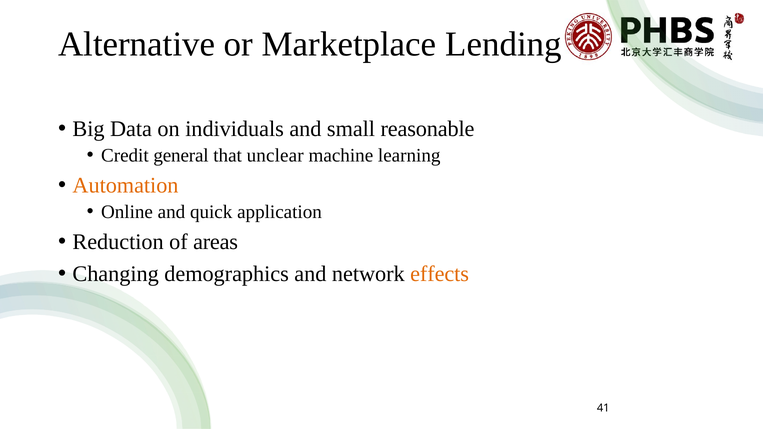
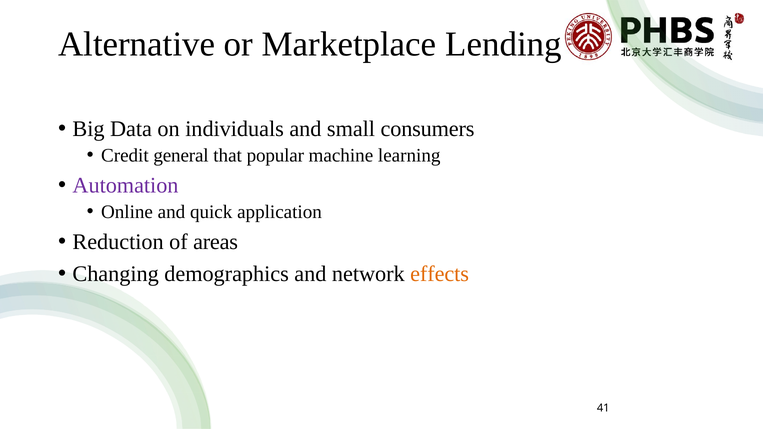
reasonable: reasonable -> consumers
unclear: unclear -> popular
Automation colour: orange -> purple
